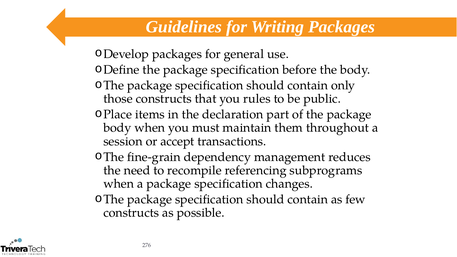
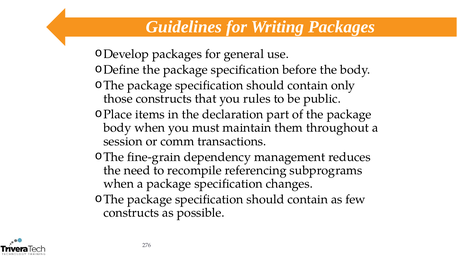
accept: accept -> comm
